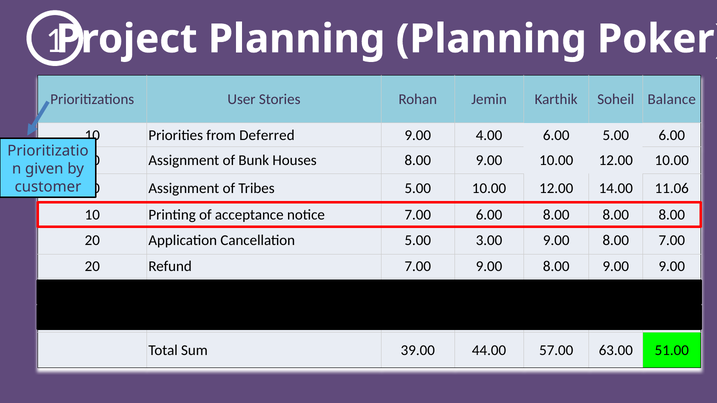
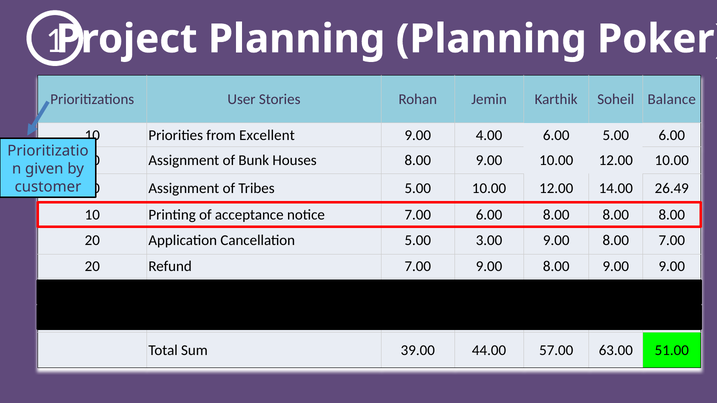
Deferred: Deferred -> Excellent
11.06: 11.06 -> 26.49
